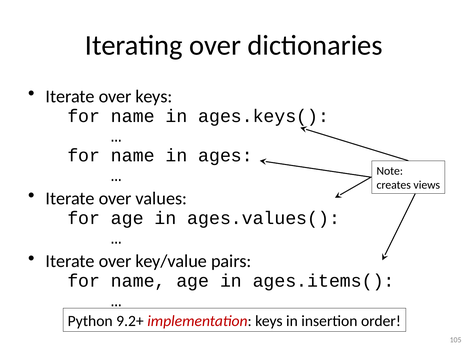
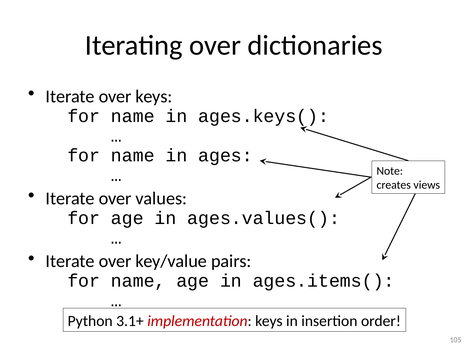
9.2+: 9.2+ -> 3.1+
